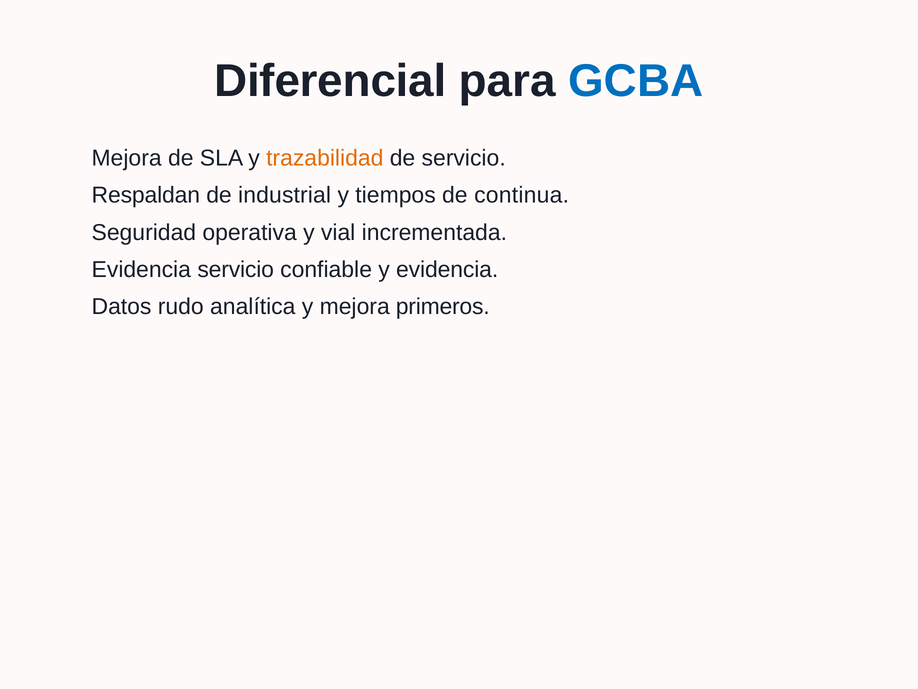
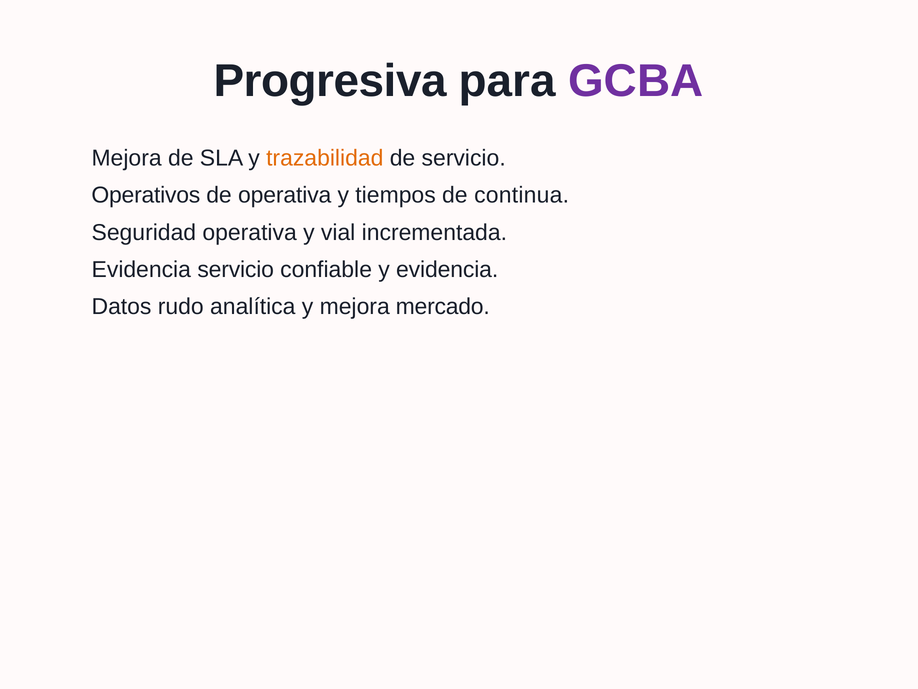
Diferencial: Diferencial -> Progresiva
GCBA colour: blue -> purple
Respaldan: Respaldan -> Operativos
de industrial: industrial -> operativa
primeros: primeros -> mercado
